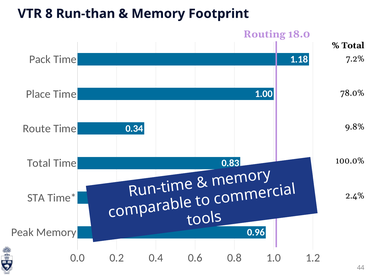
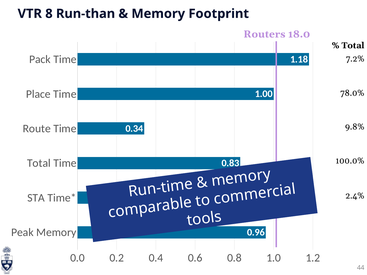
Routing: Routing -> Routers
